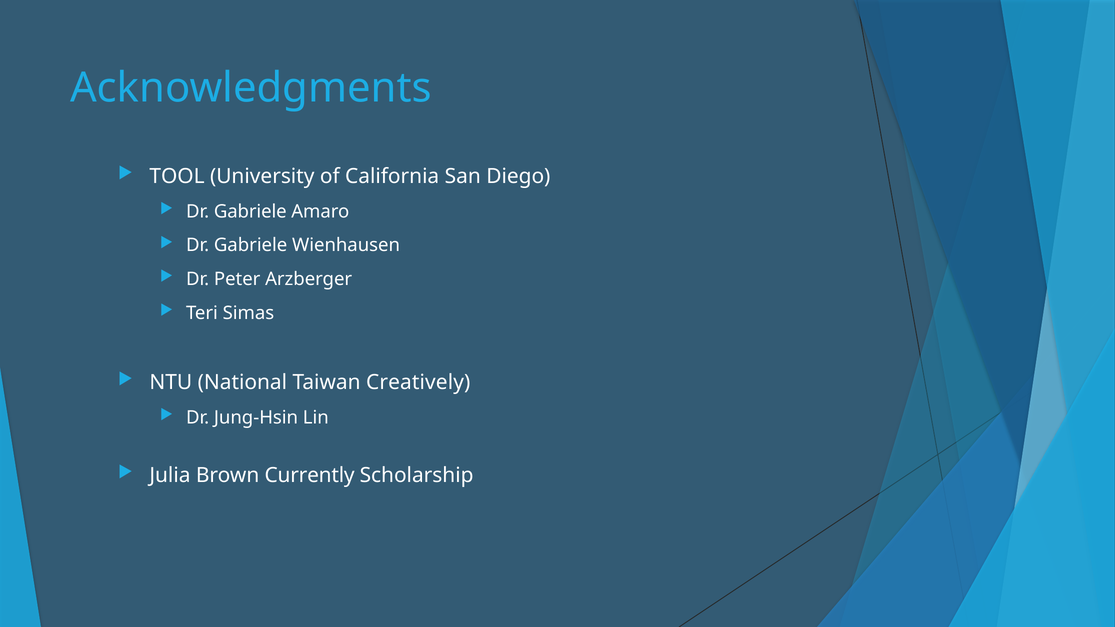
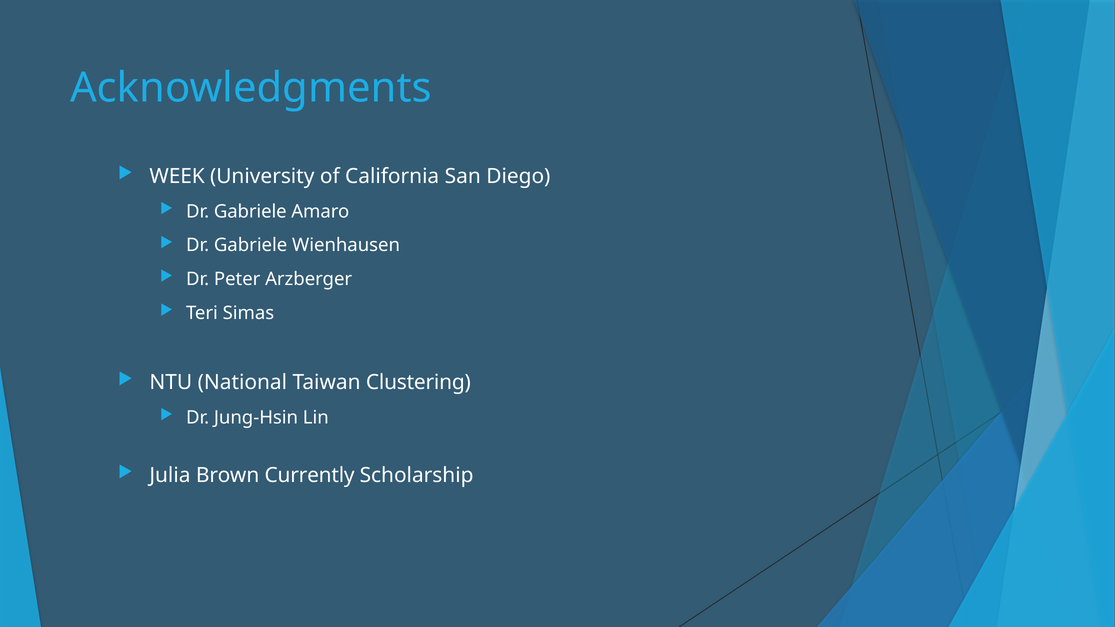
TOOL: TOOL -> WEEK
Creatively: Creatively -> Clustering
